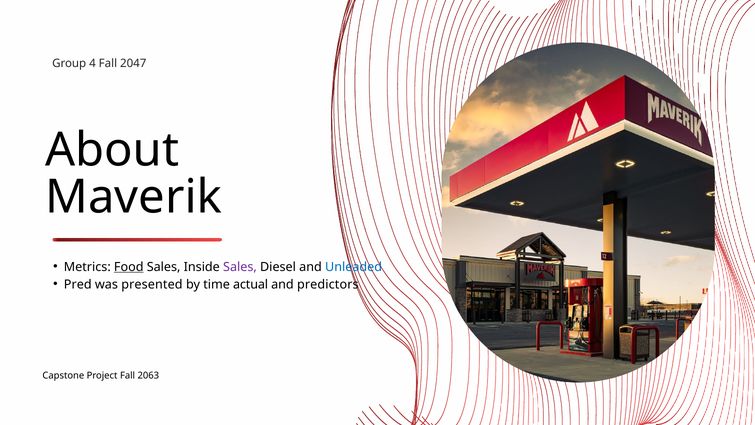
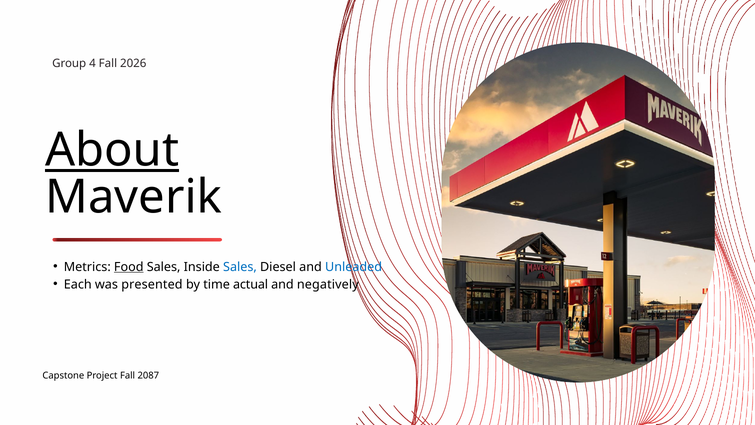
2047: 2047 -> 2026
About underline: none -> present
Sales at (240, 267) colour: purple -> blue
Pred: Pred -> Each
predictors: predictors -> negatively
2063: 2063 -> 2087
